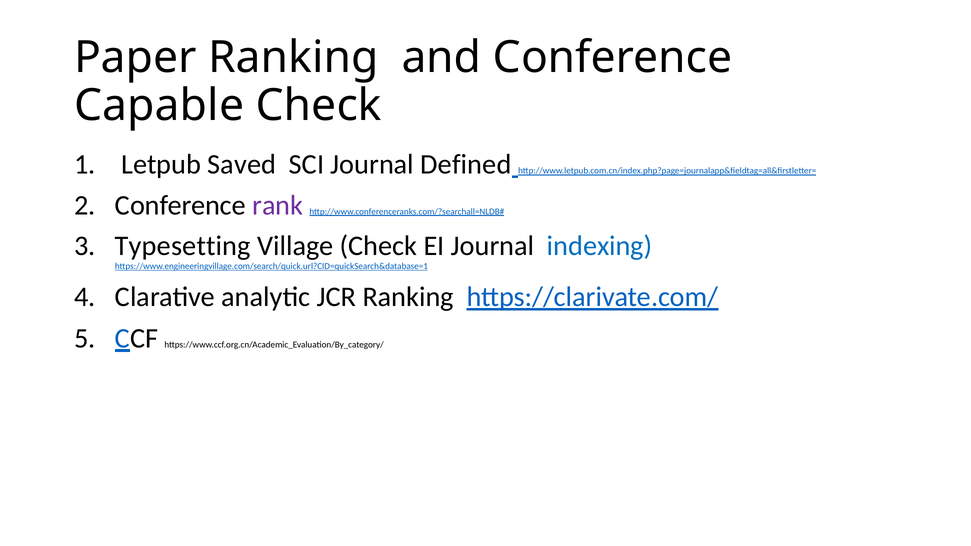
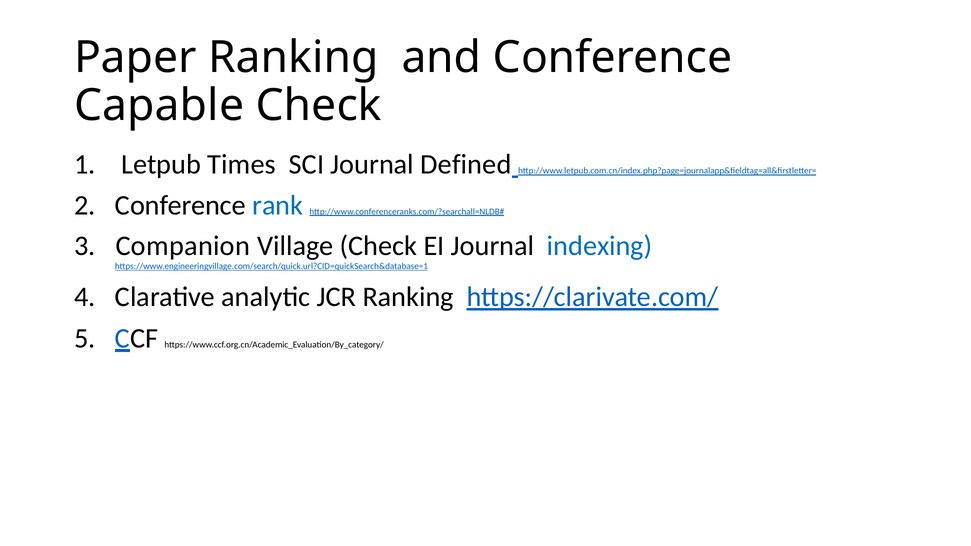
Saved: Saved -> Times
rank colour: purple -> blue
Typesetting: Typesetting -> Companion
